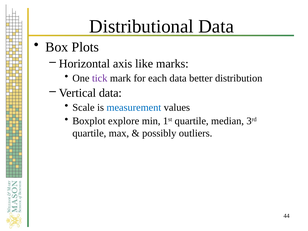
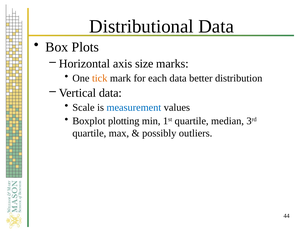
like: like -> size
tick colour: purple -> orange
explore: explore -> plotting
